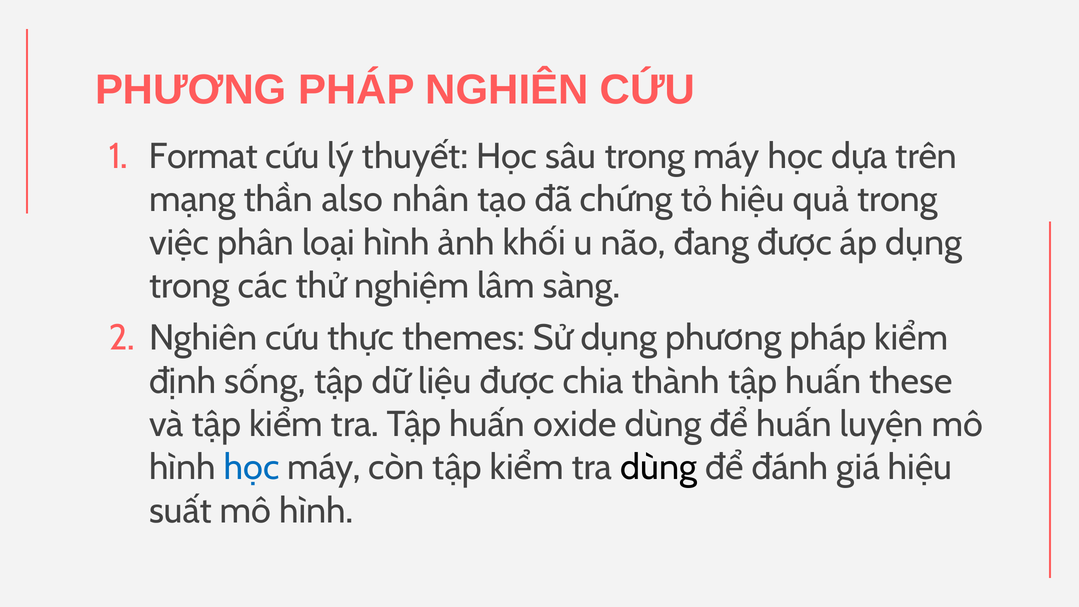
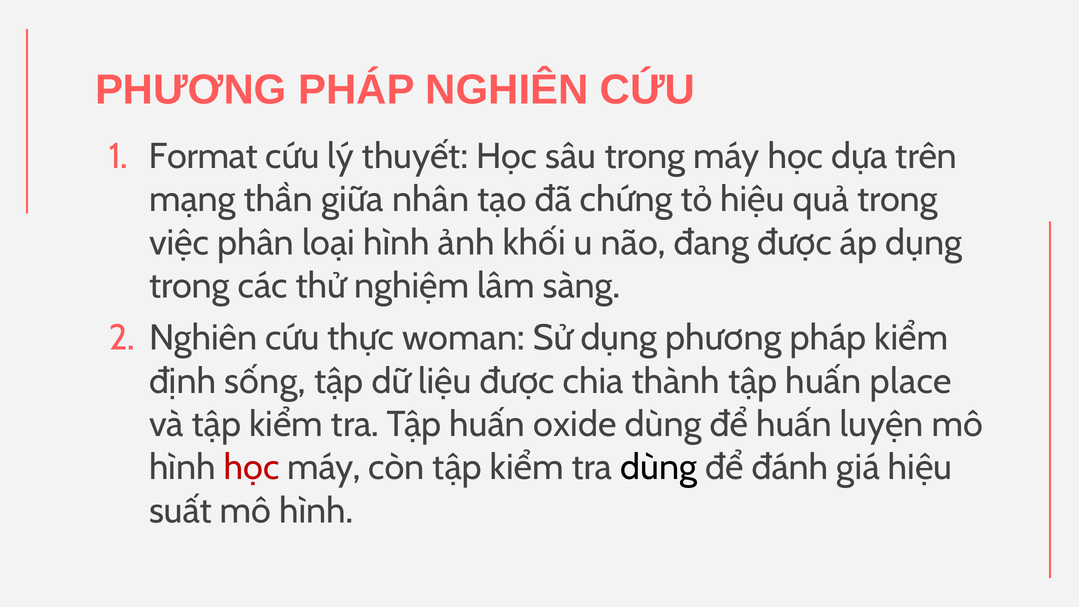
also: also -> giữa
themes: themes -> woman
these: these -> place
học at (252, 467) colour: blue -> red
